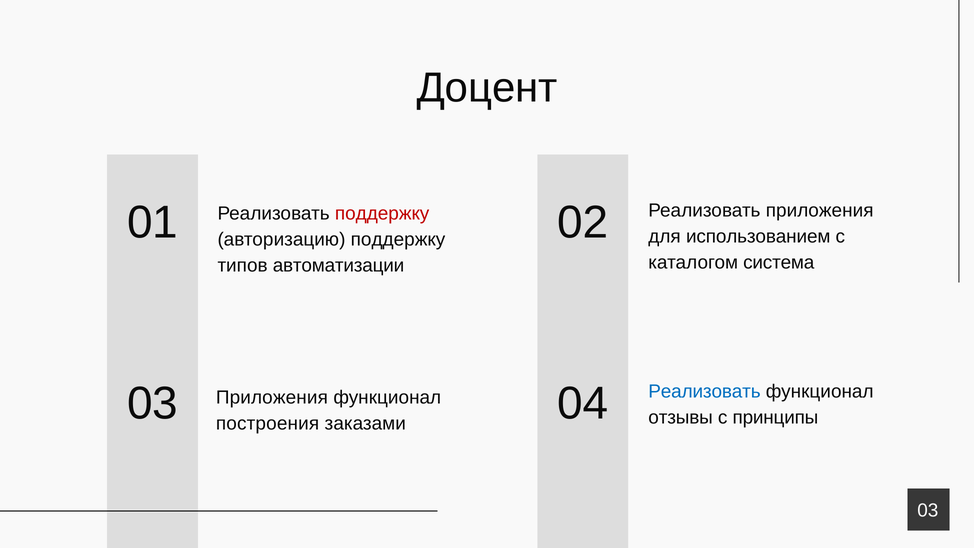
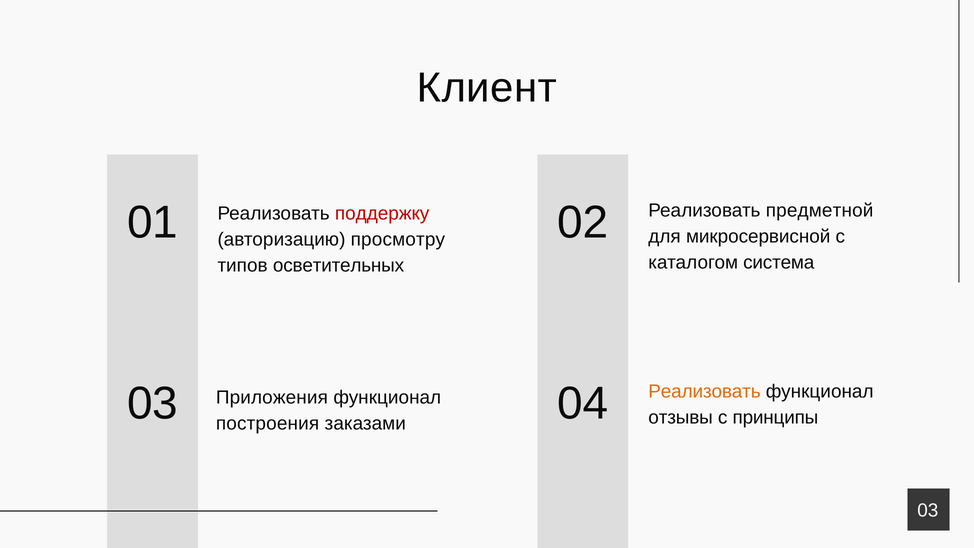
Доцент: Доцент -> Клиент
Реализовать приложения: приложения -> предметной
использованием: использованием -> микросервисной
авторизацию поддержку: поддержку -> просмотру
автоматизации: автоматизации -> осветительных
Реализовать at (704, 391) colour: blue -> orange
